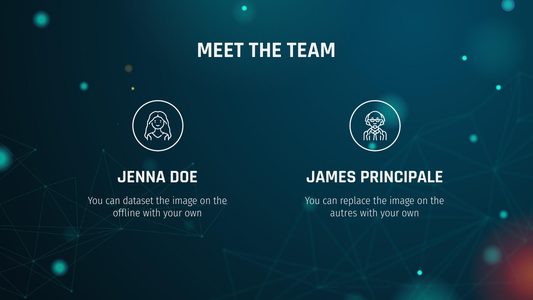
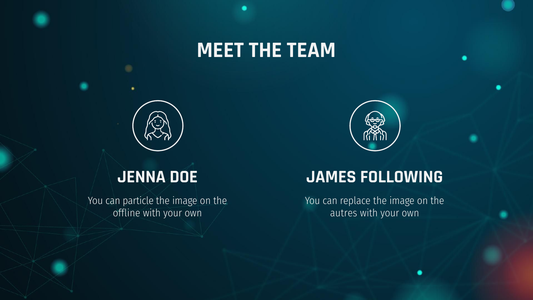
PRINCIPALE: PRINCIPALE -> FOLLOWING
dataset: dataset -> particle
